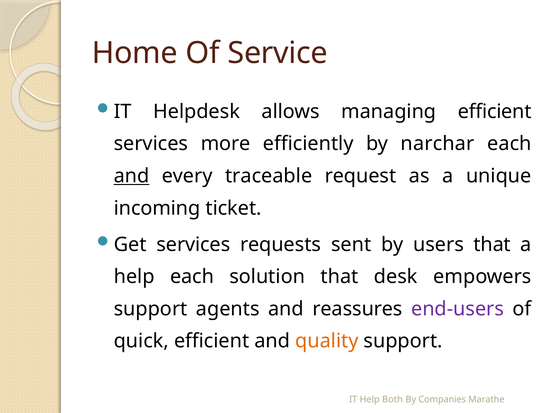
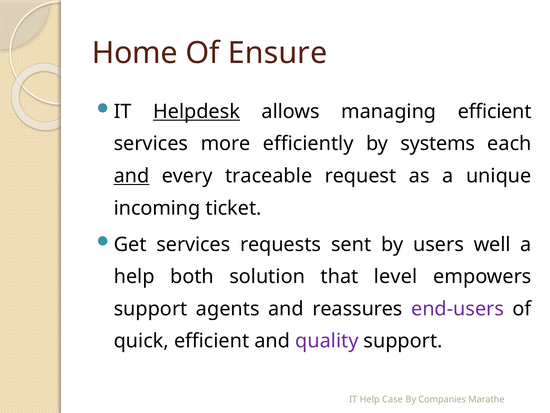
Service: Service -> Ensure
Helpdesk underline: none -> present
narchar: narchar -> systems
users that: that -> well
help each: each -> both
desk: desk -> level
quality colour: orange -> purple
Both: Both -> Case
